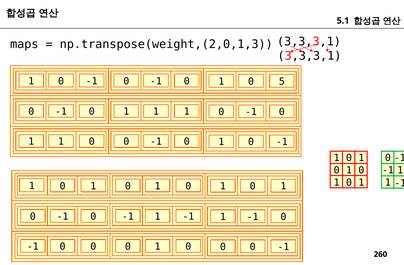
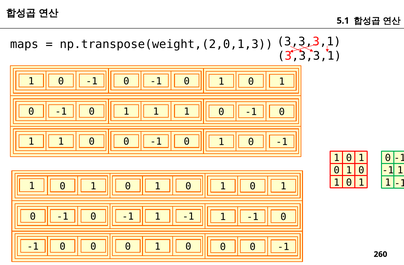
5 at (282, 82): 5 -> 1
